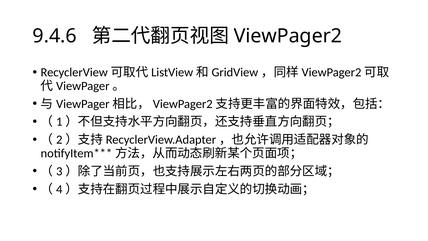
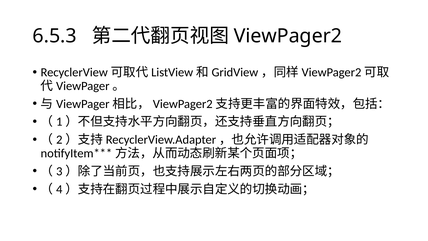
9.4.6: 9.4.6 -> 6.5.3
